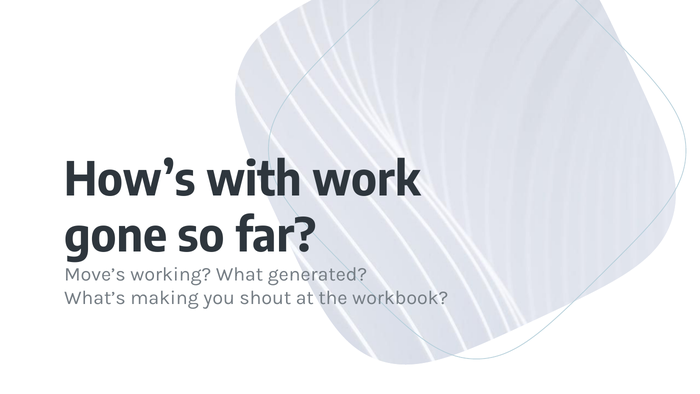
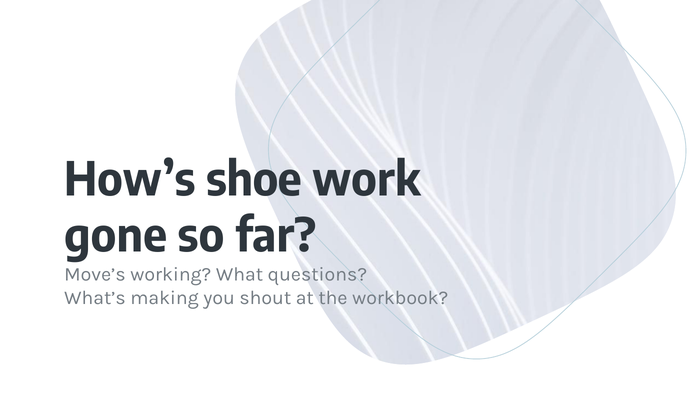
with: with -> shoe
generated: generated -> questions
